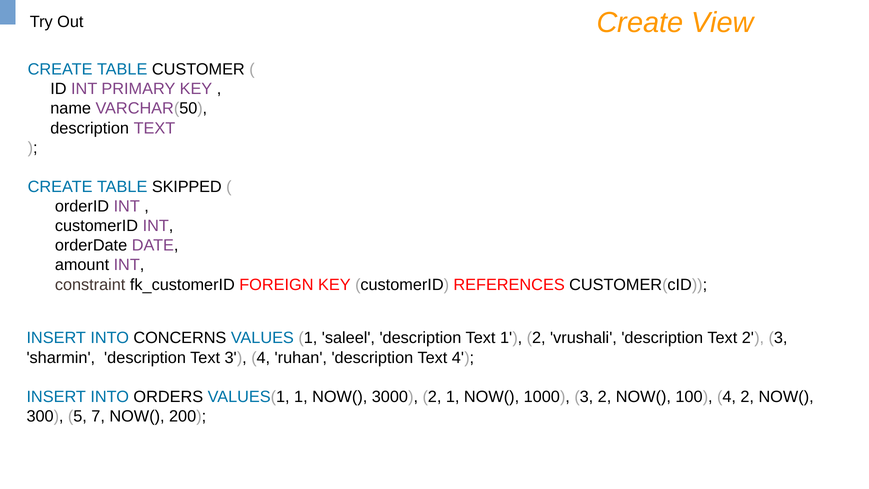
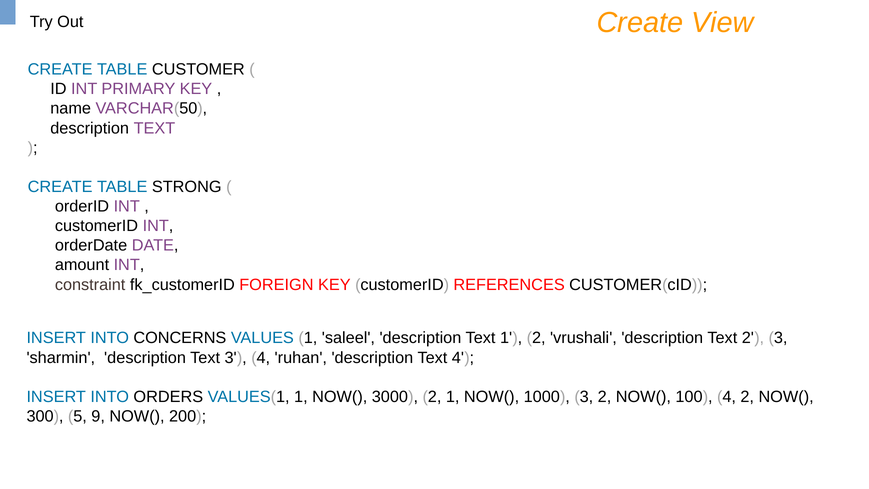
SKIPPED: SKIPPED -> STRONG
7: 7 -> 9
